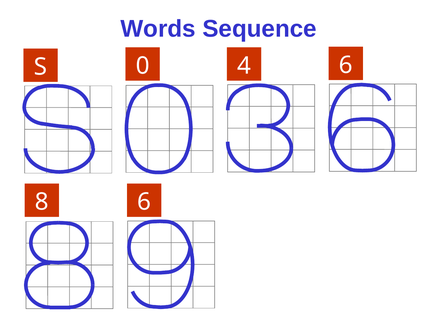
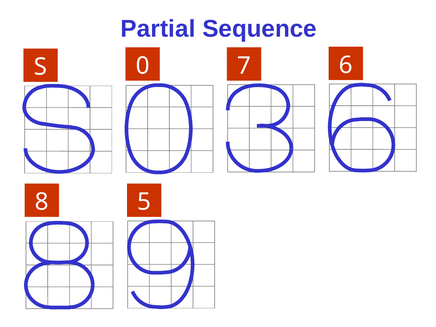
Words: Words -> Partial
4: 4 -> 7
8 6: 6 -> 5
